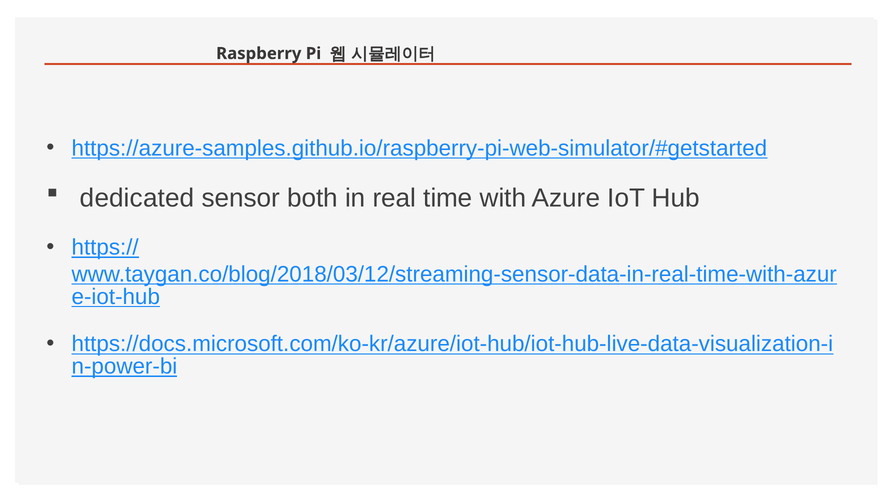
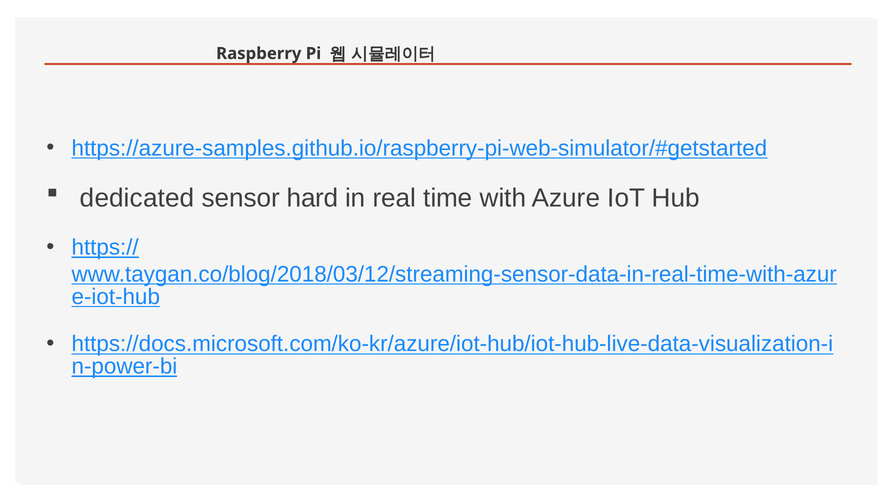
both: both -> hard
